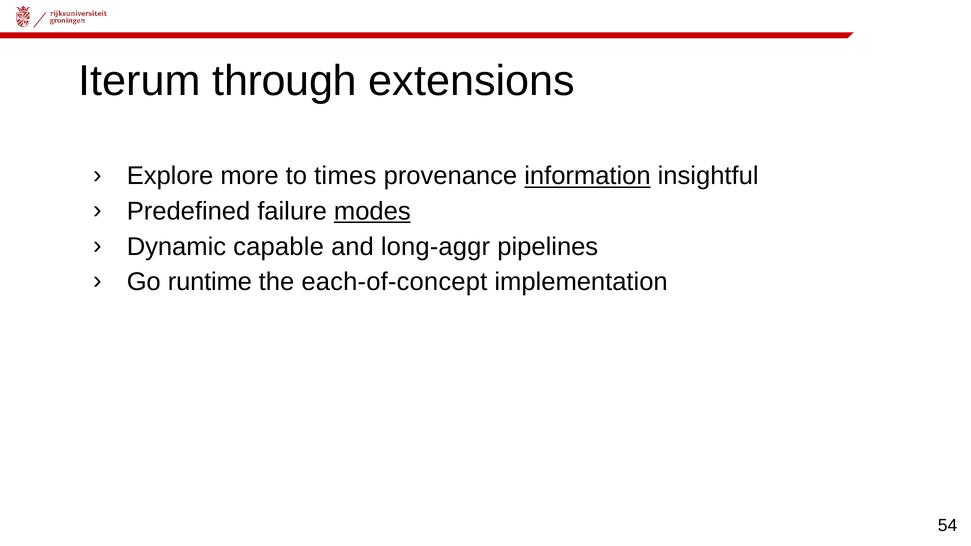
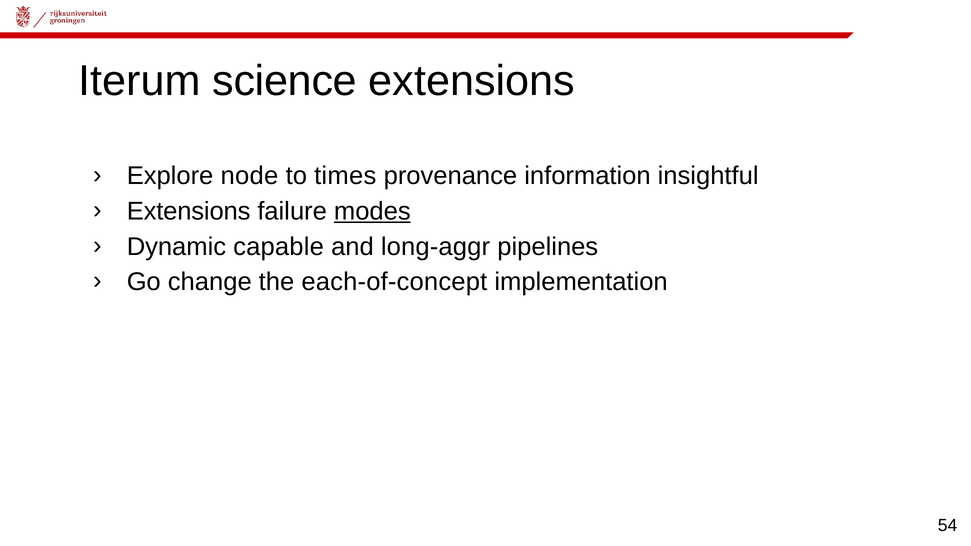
through: through -> science
more: more -> node
information underline: present -> none
Predefined at (189, 211): Predefined -> Extensions
runtime: runtime -> change
